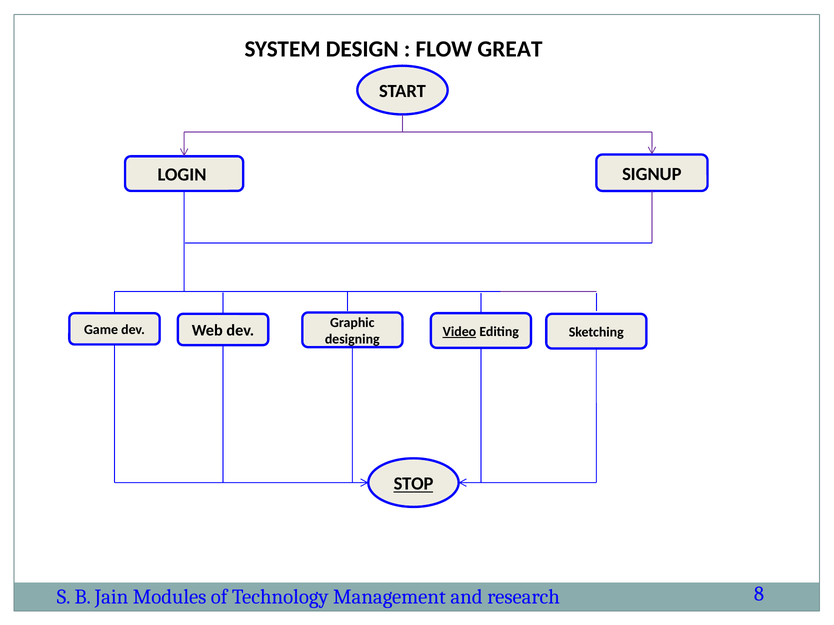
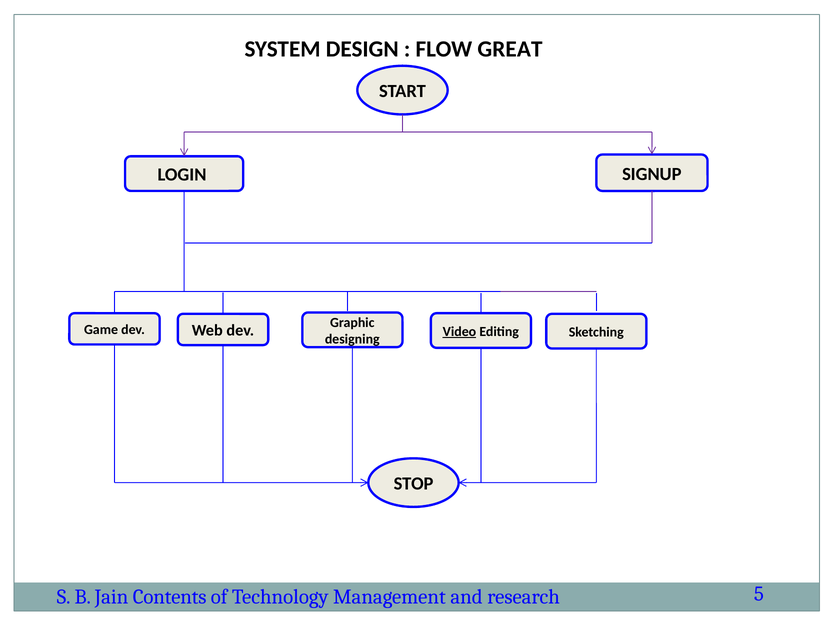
STOP underline: present -> none
Modules: Modules -> Contents
8: 8 -> 5
